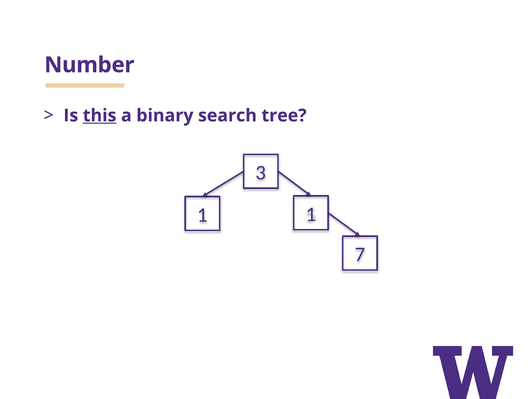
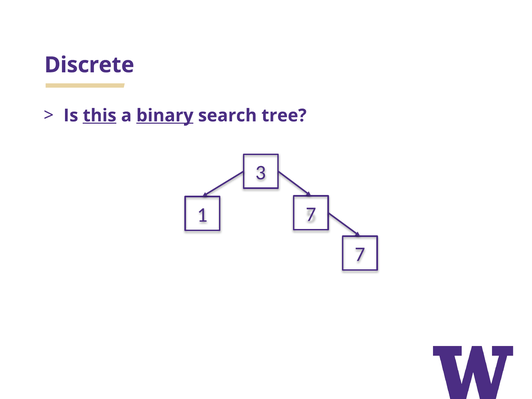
Number: Number -> Discrete
binary underline: none -> present
1 1: 1 -> 7
